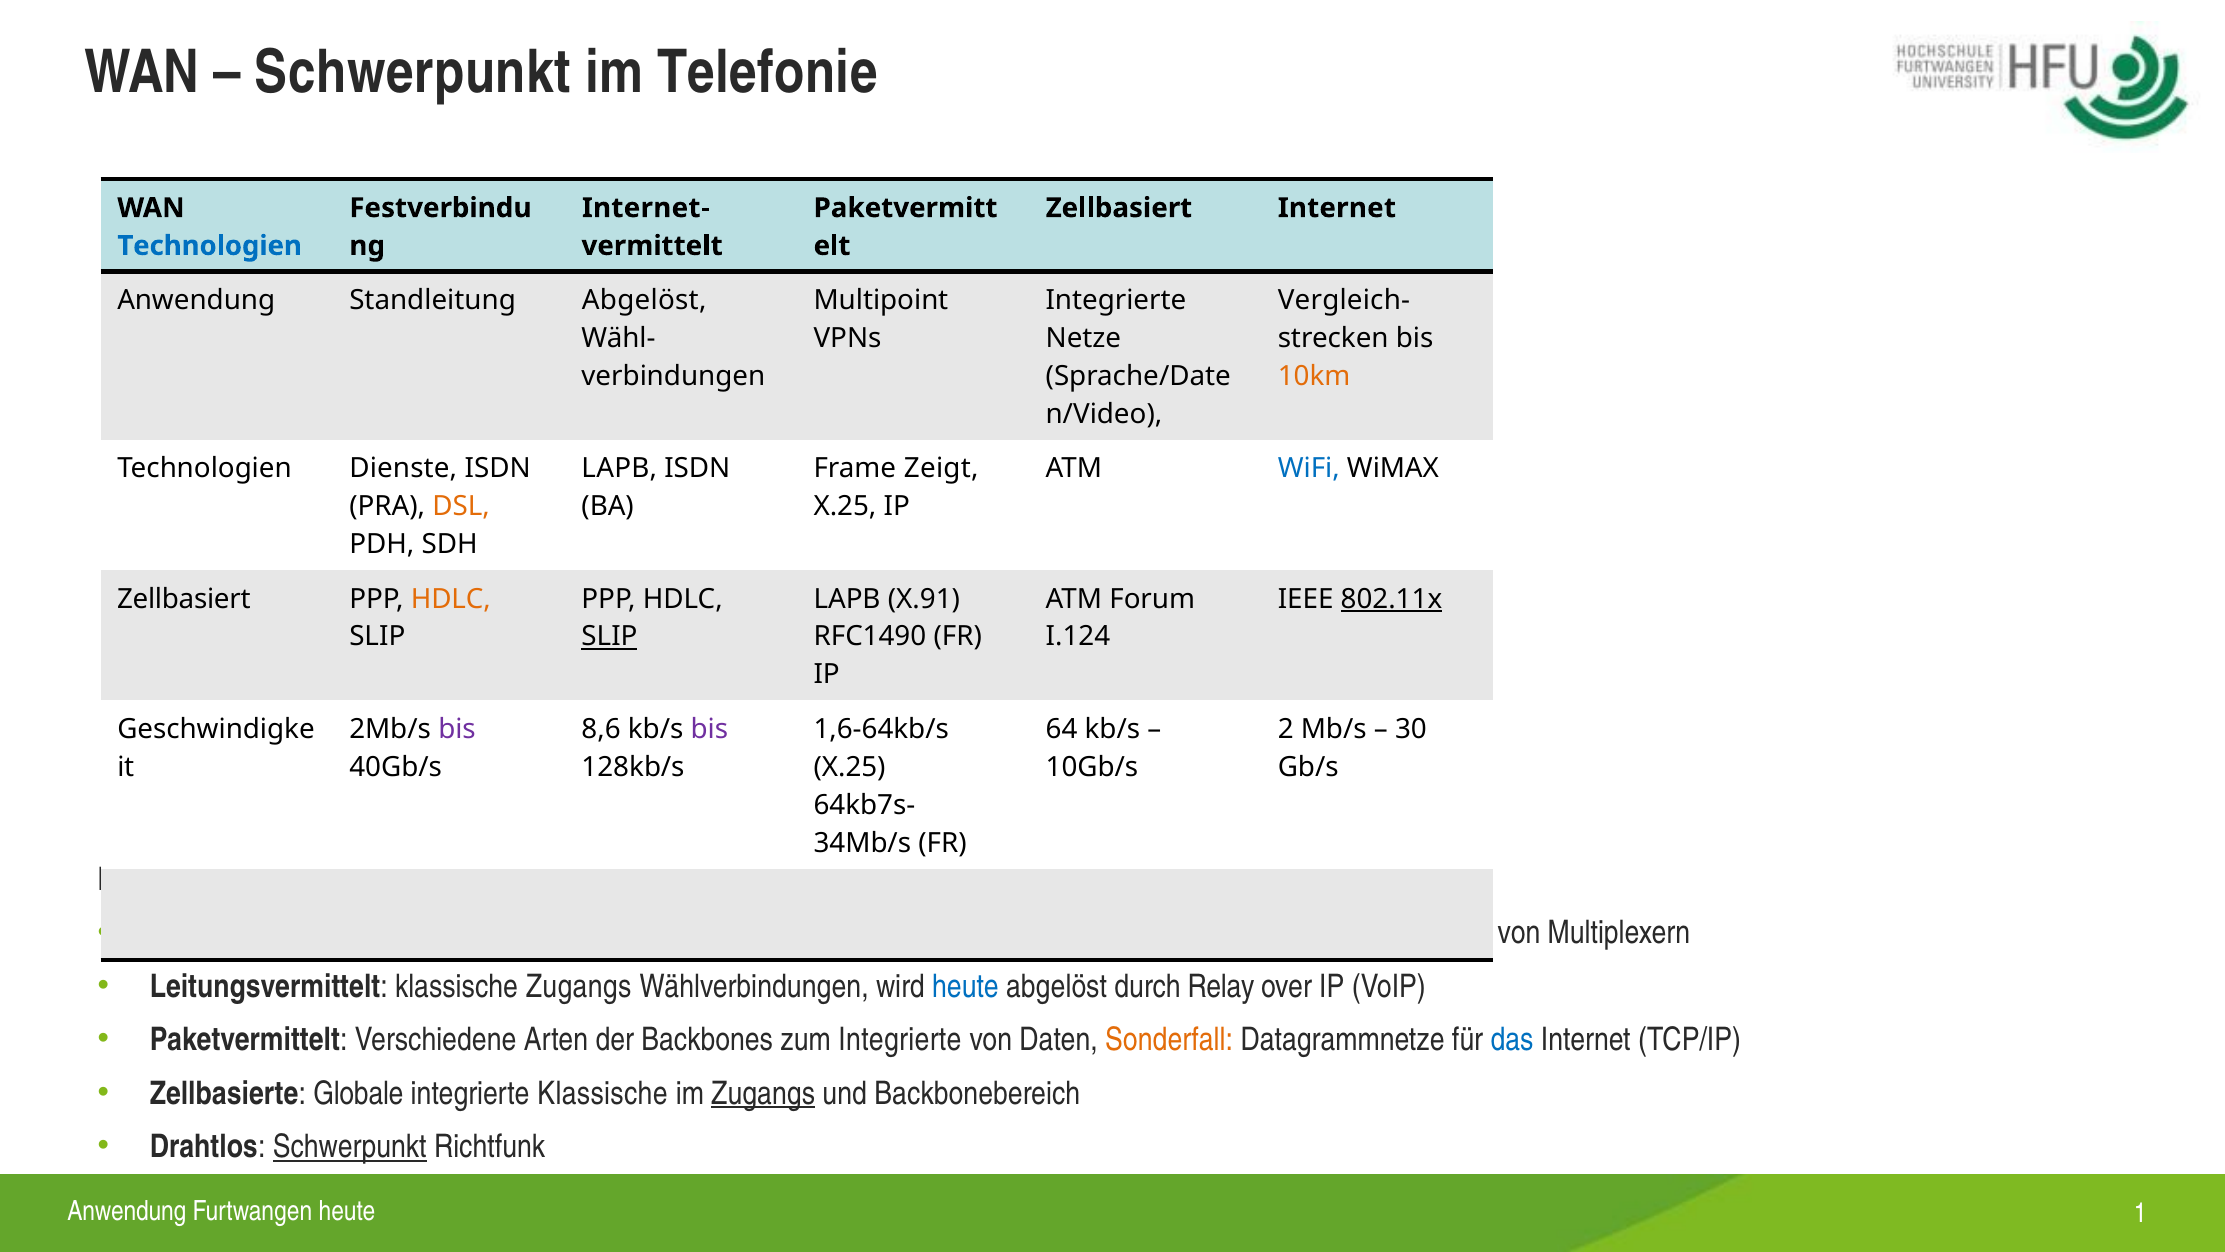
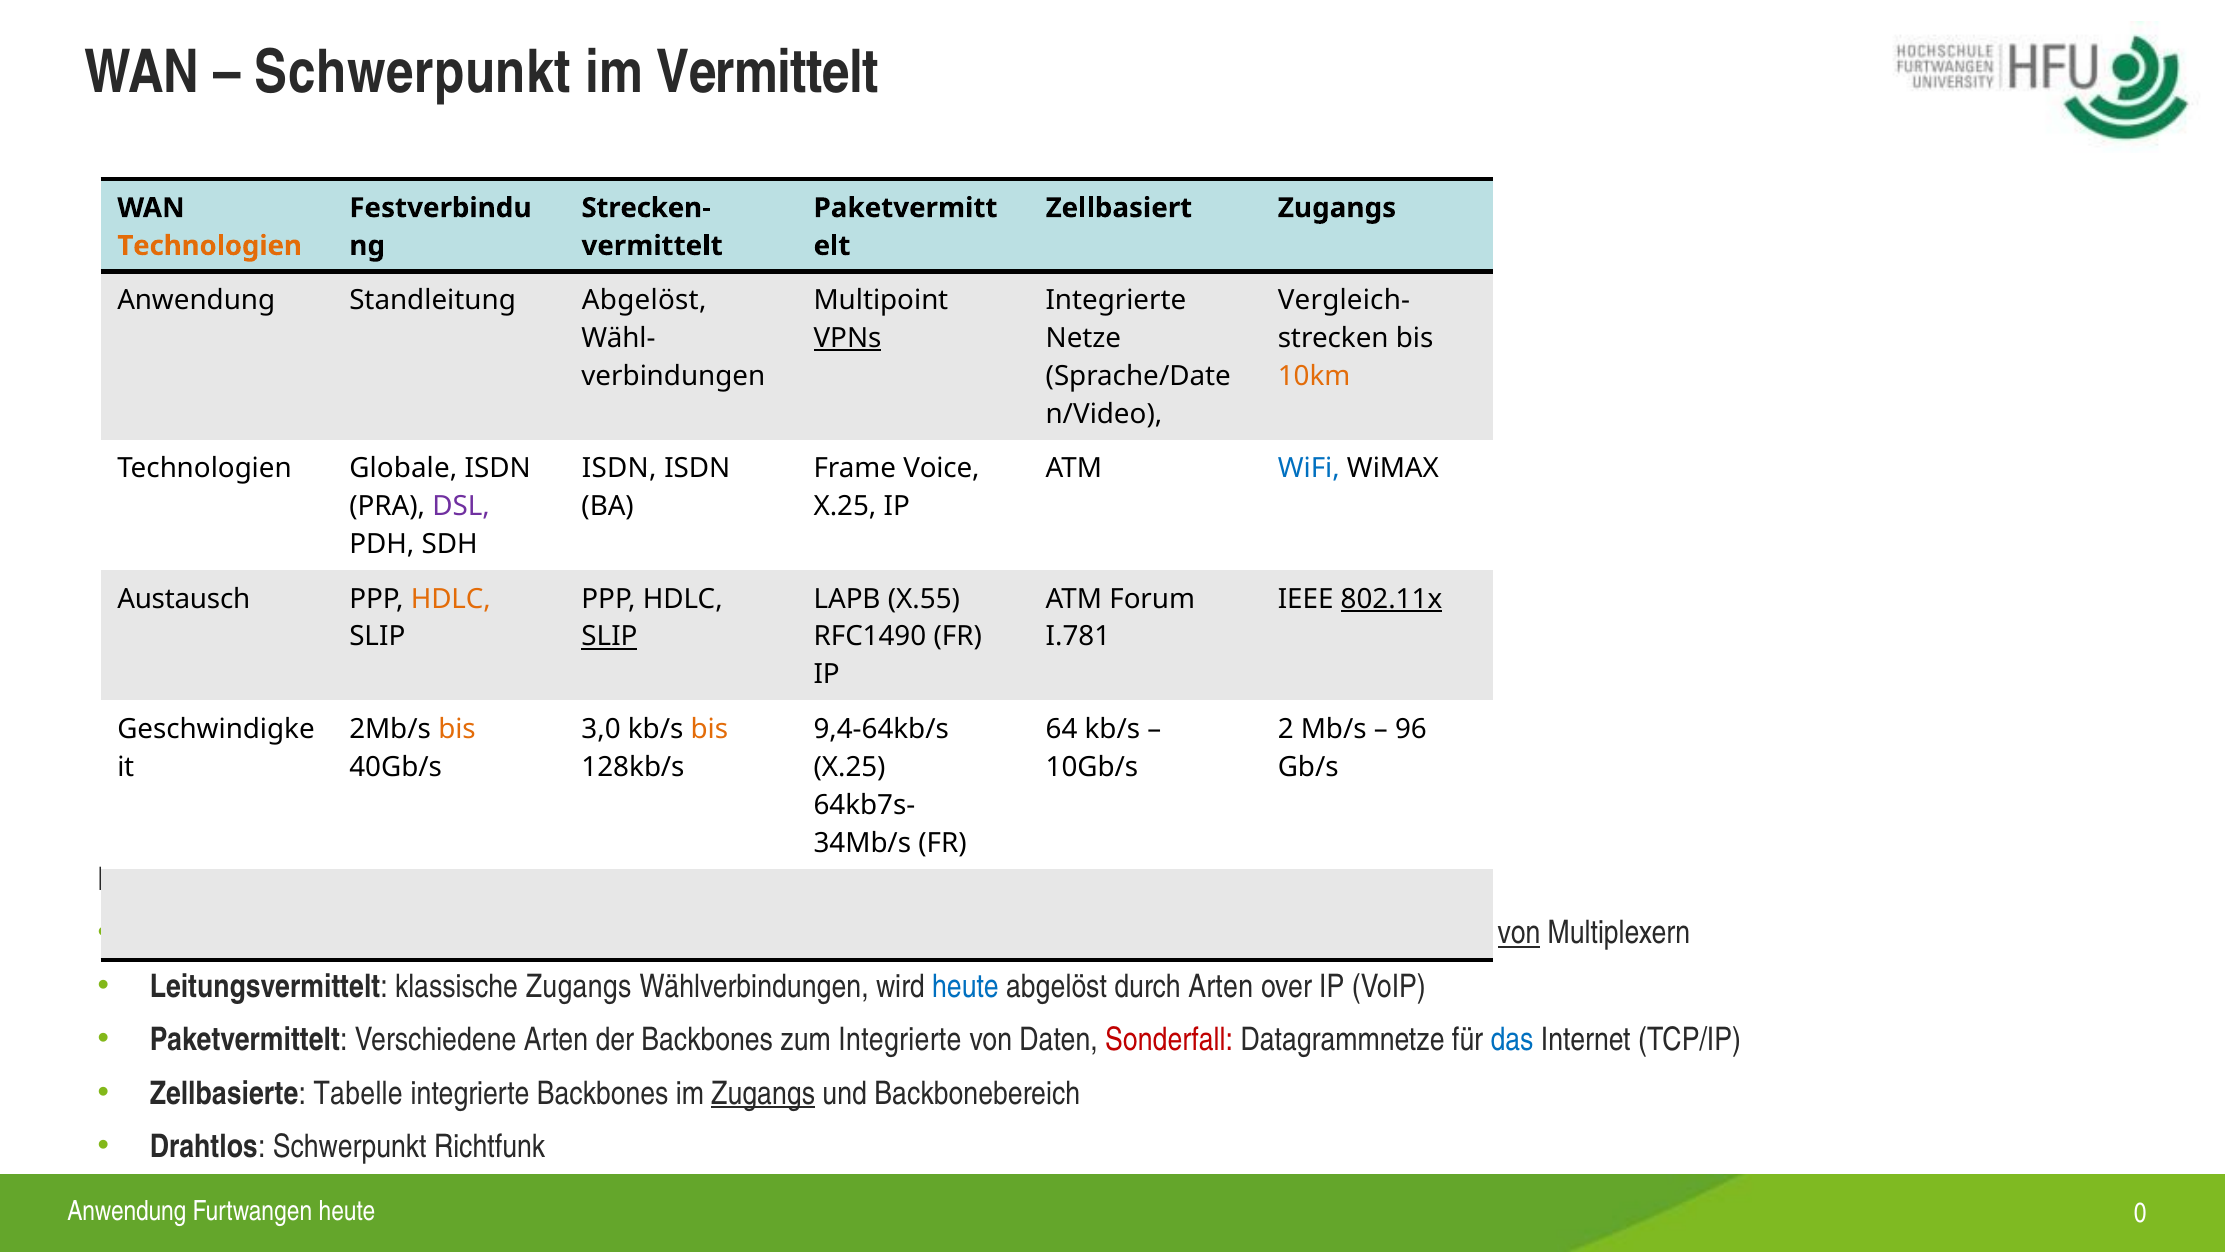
im Telefonie: Telefonie -> Vermittelt
Internet-: Internet- -> Strecken-
Zellbasiert Internet: Internet -> Zugangs
Technologien at (210, 246) colour: blue -> orange
VPNs underline: none -> present
Technologien Dienste: Dienste -> Globale
LAPB at (619, 468): LAPB -> ISDN
Frame Zeigt: Zeigt -> Voice
DSL colour: orange -> purple
Zellbasiert at (184, 599): Zellbasiert -> Austausch
X.91: X.91 -> X.55
I.124: I.124 -> I.781
bis at (457, 729) colour: purple -> orange
8,6: 8,6 -> 3,0
bis at (709, 729) colour: purple -> orange
1,6-64kb/s: 1,6-64kb/s -> 9,4-64kb/s
30: 30 -> 96
von at (1519, 933) underline: none -> present
durch Relay: Relay -> Arten
Sonderfall colour: orange -> red
Zellbasierte Globale: Globale -> Tabelle
integrierte Klassische: Klassische -> Backbones
Schwerpunkt at (350, 1146) underline: present -> none
1: 1 -> 0
